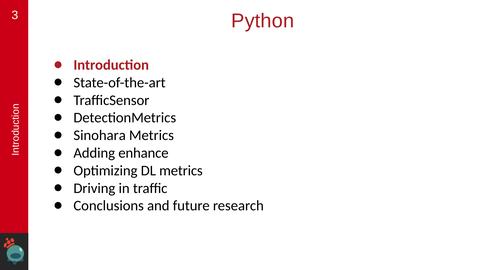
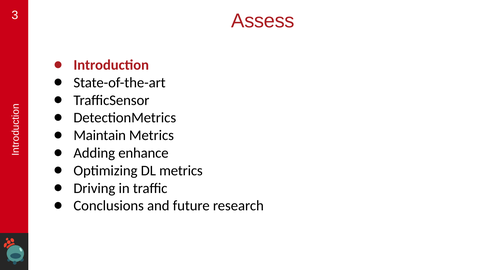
Python: Python -> Assess
Sinohara: Sinohara -> Maintain
